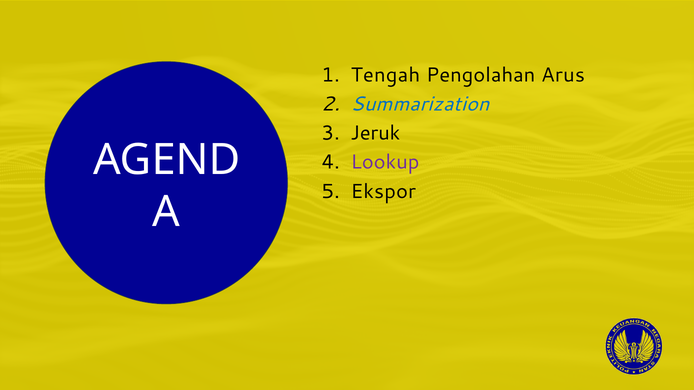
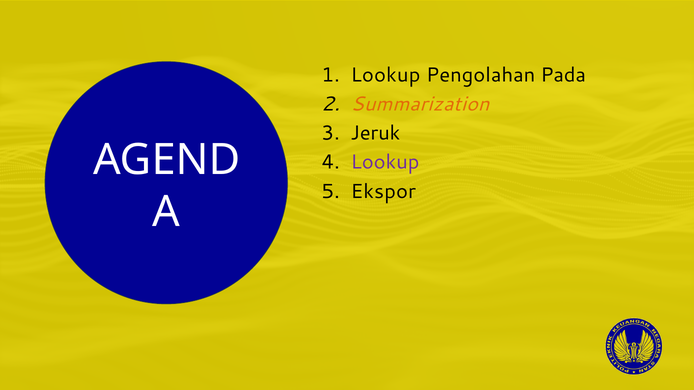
Tengah at (385, 75): Tengah -> Lookup
Arus: Arus -> Pada
Summarization colour: blue -> orange
